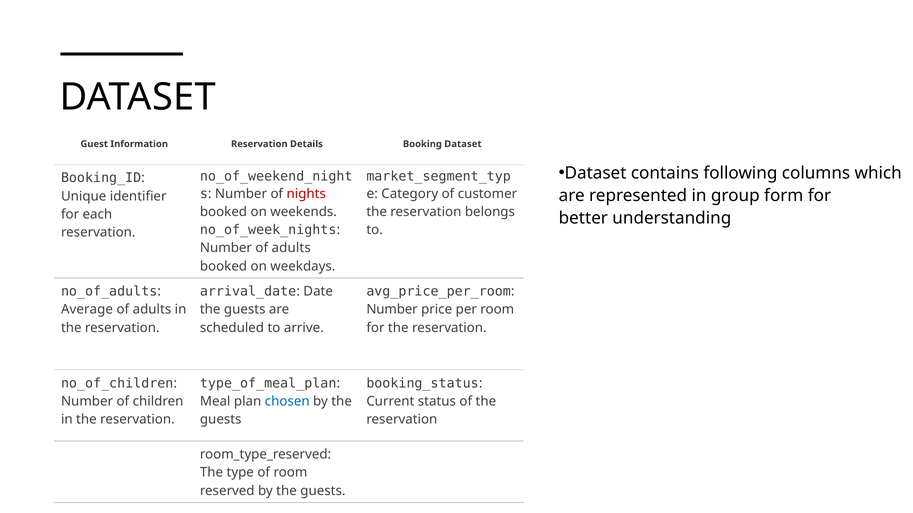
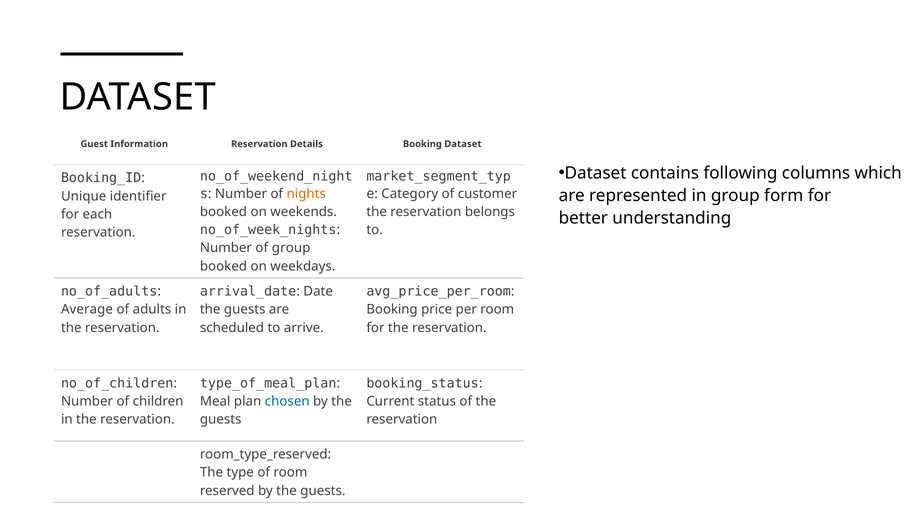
nights colour: red -> orange
Number of adults: adults -> group
Number at (392, 310): Number -> Booking
